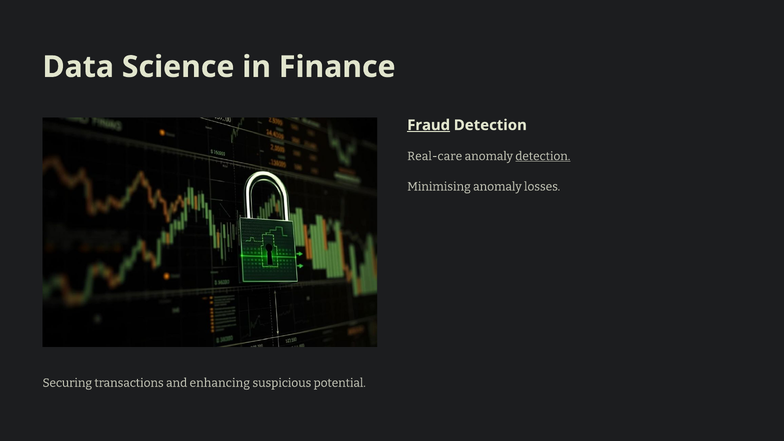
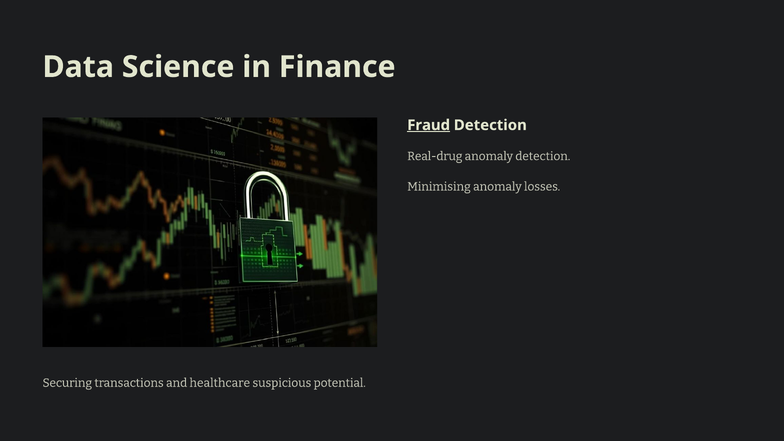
Real-care: Real-care -> Real-drug
detection at (543, 156) underline: present -> none
enhancing: enhancing -> healthcare
